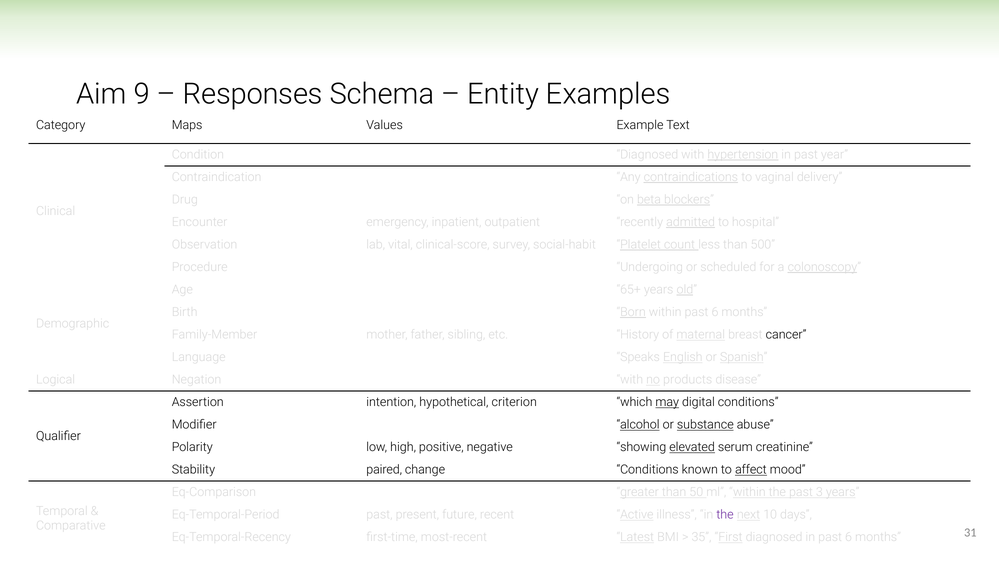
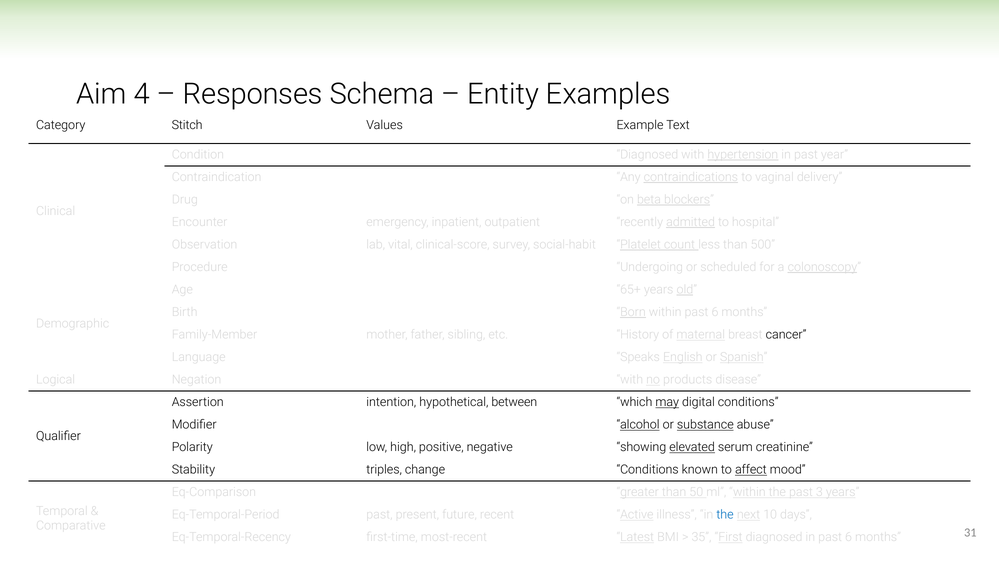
9: 9 -> 4
Maps: Maps -> Stitch
criterion: criterion -> between
paired: paired -> triples
the at (725, 515) colour: purple -> blue
